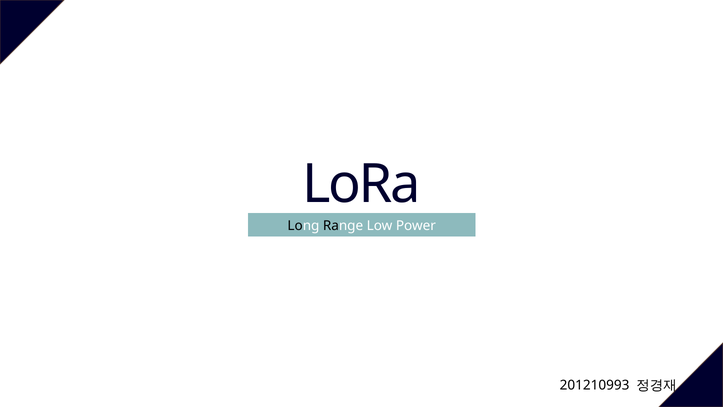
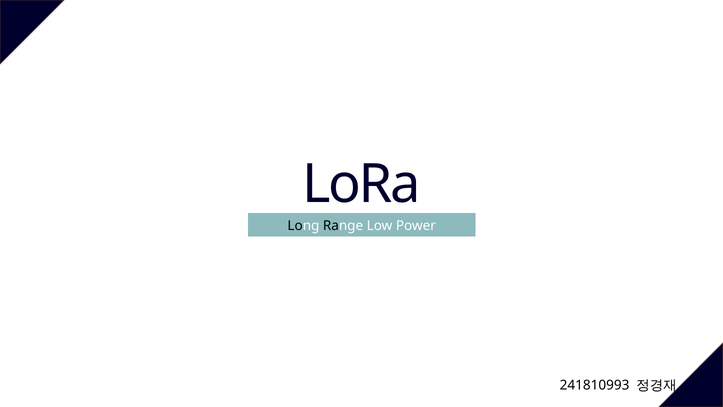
201210993: 201210993 -> 241810993
